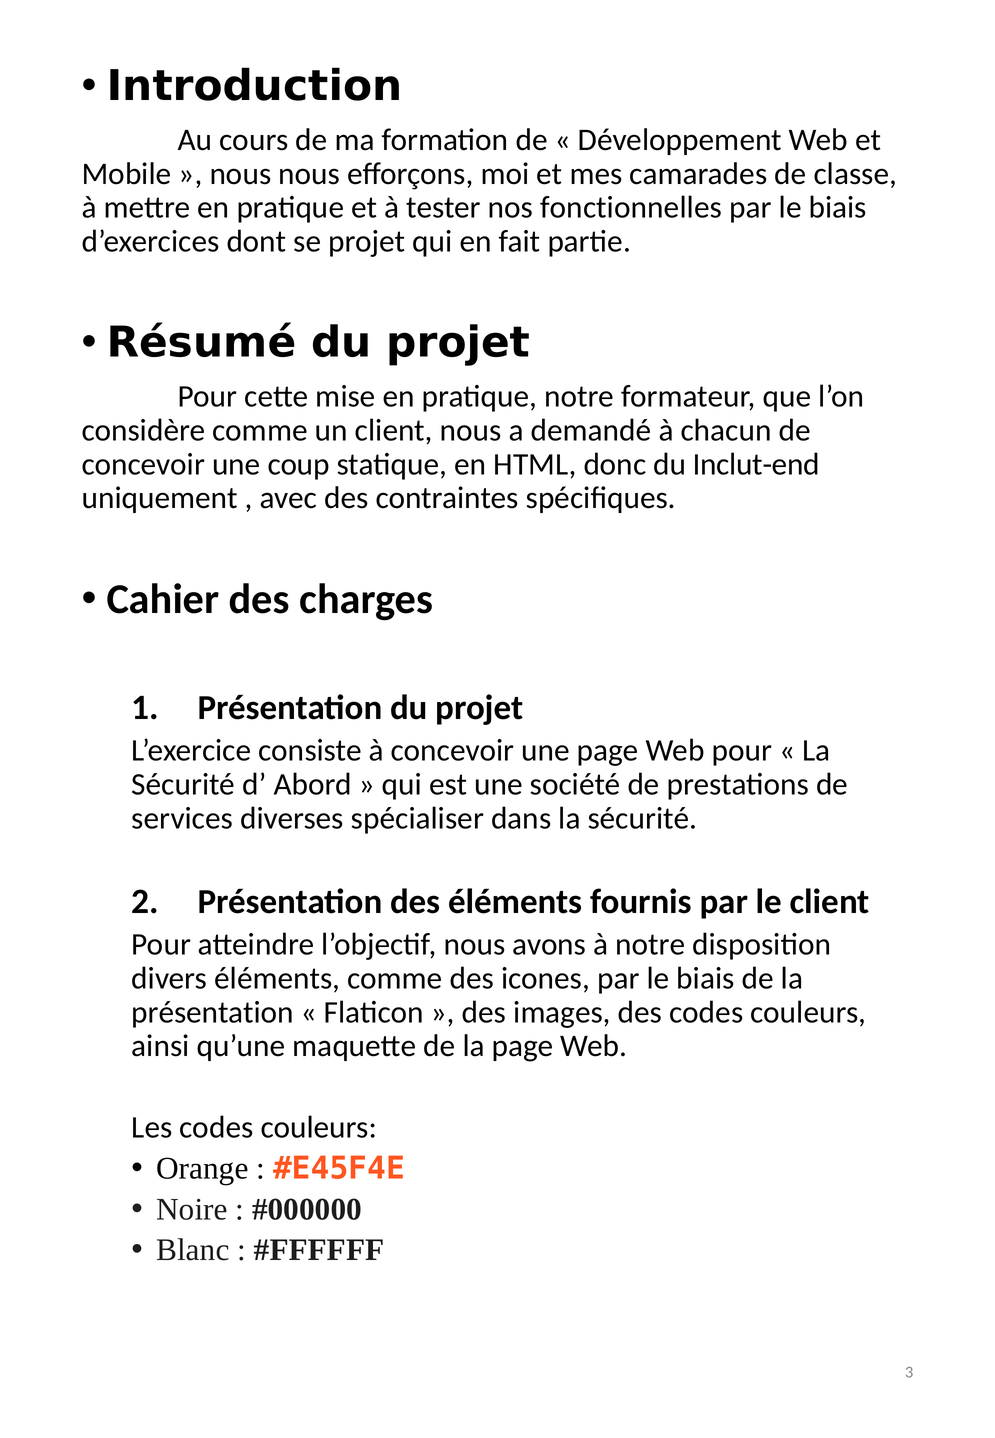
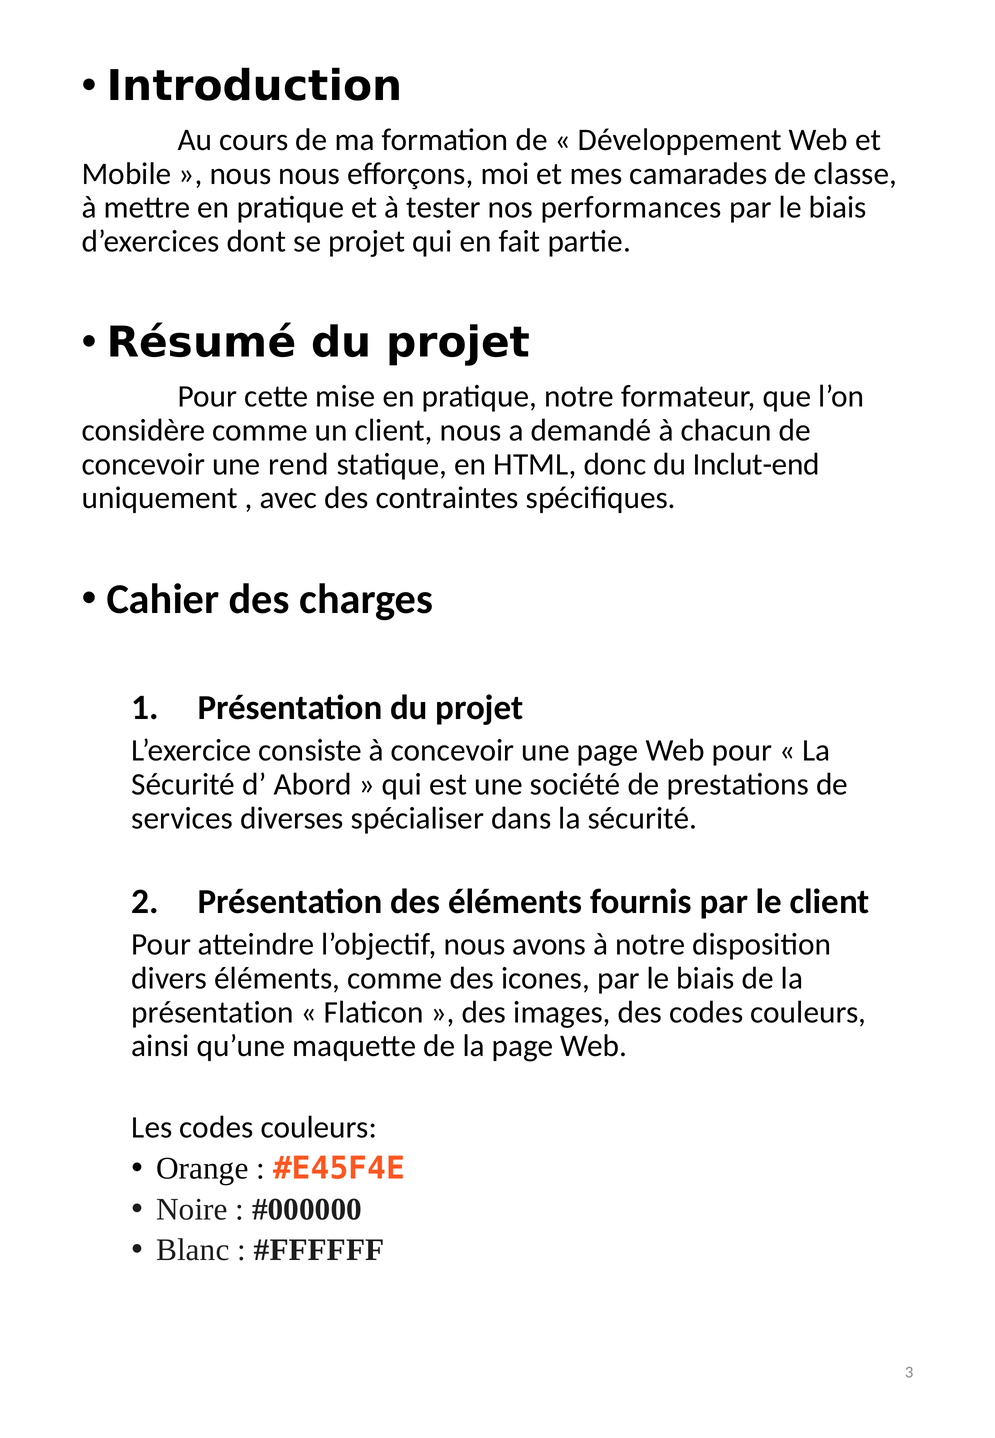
fonctionnelles: fonctionnelles -> performances
coup: coup -> rend
